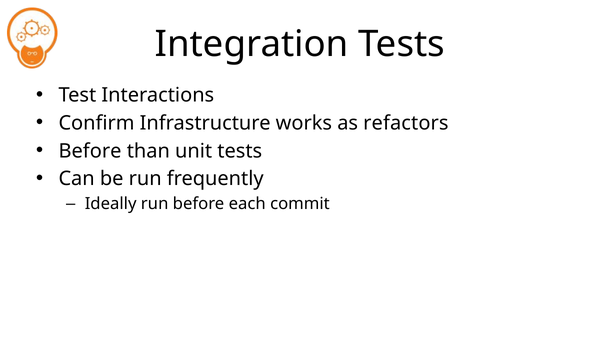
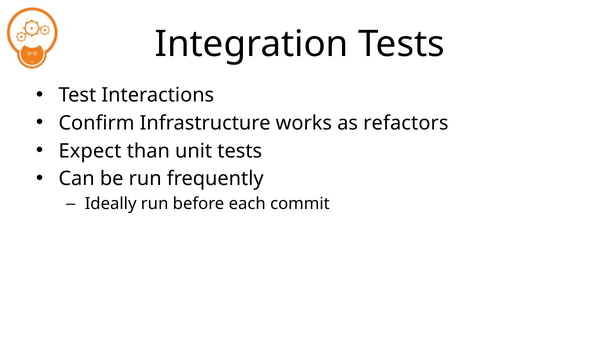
Before at (90, 151): Before -> Expect
